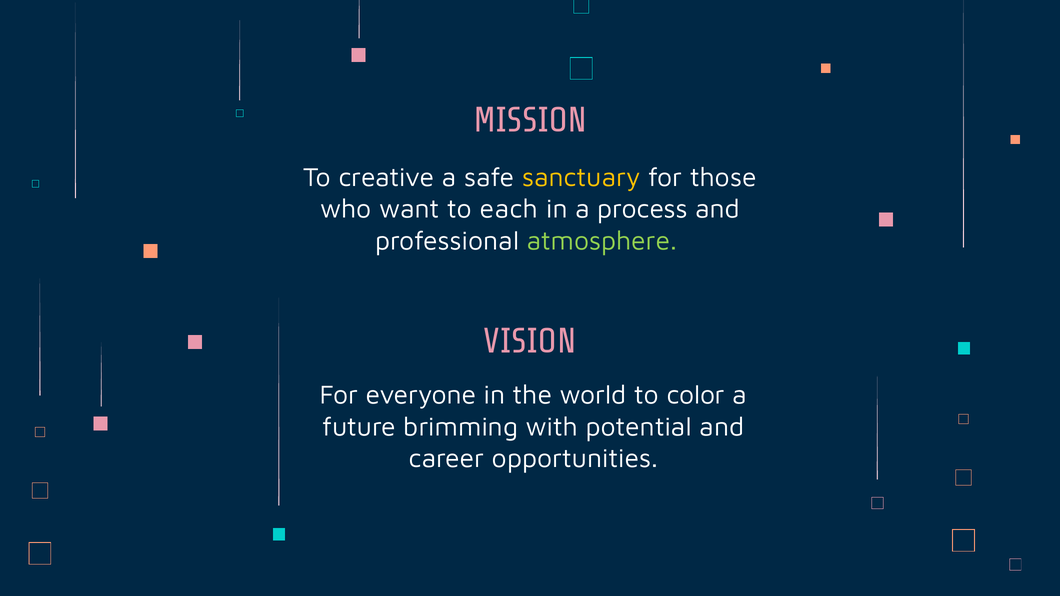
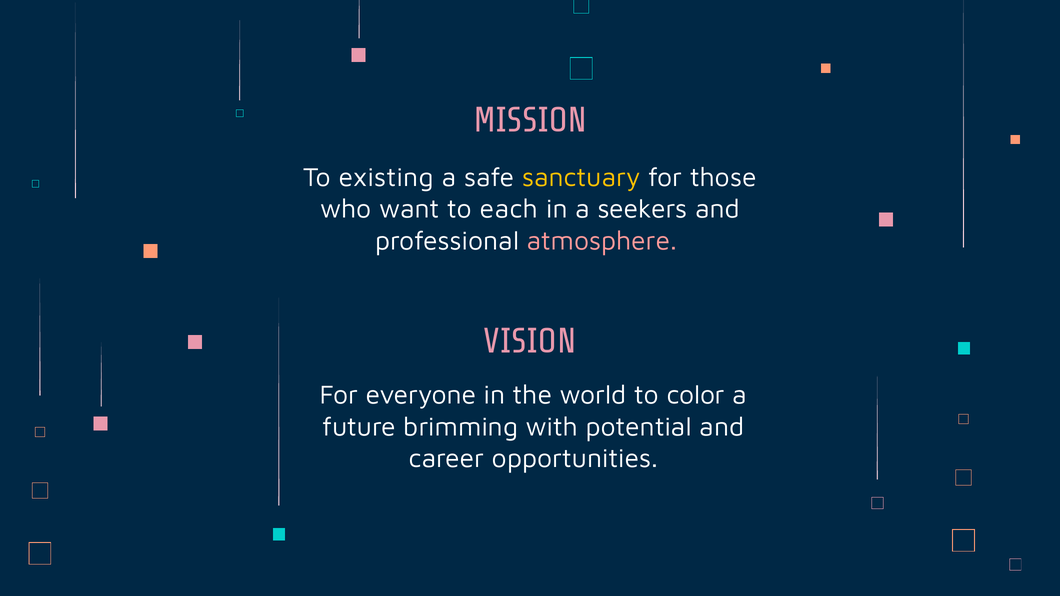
creative: creative -> existing
process: process -> seekers
atmosphere colour: light green -> pink
